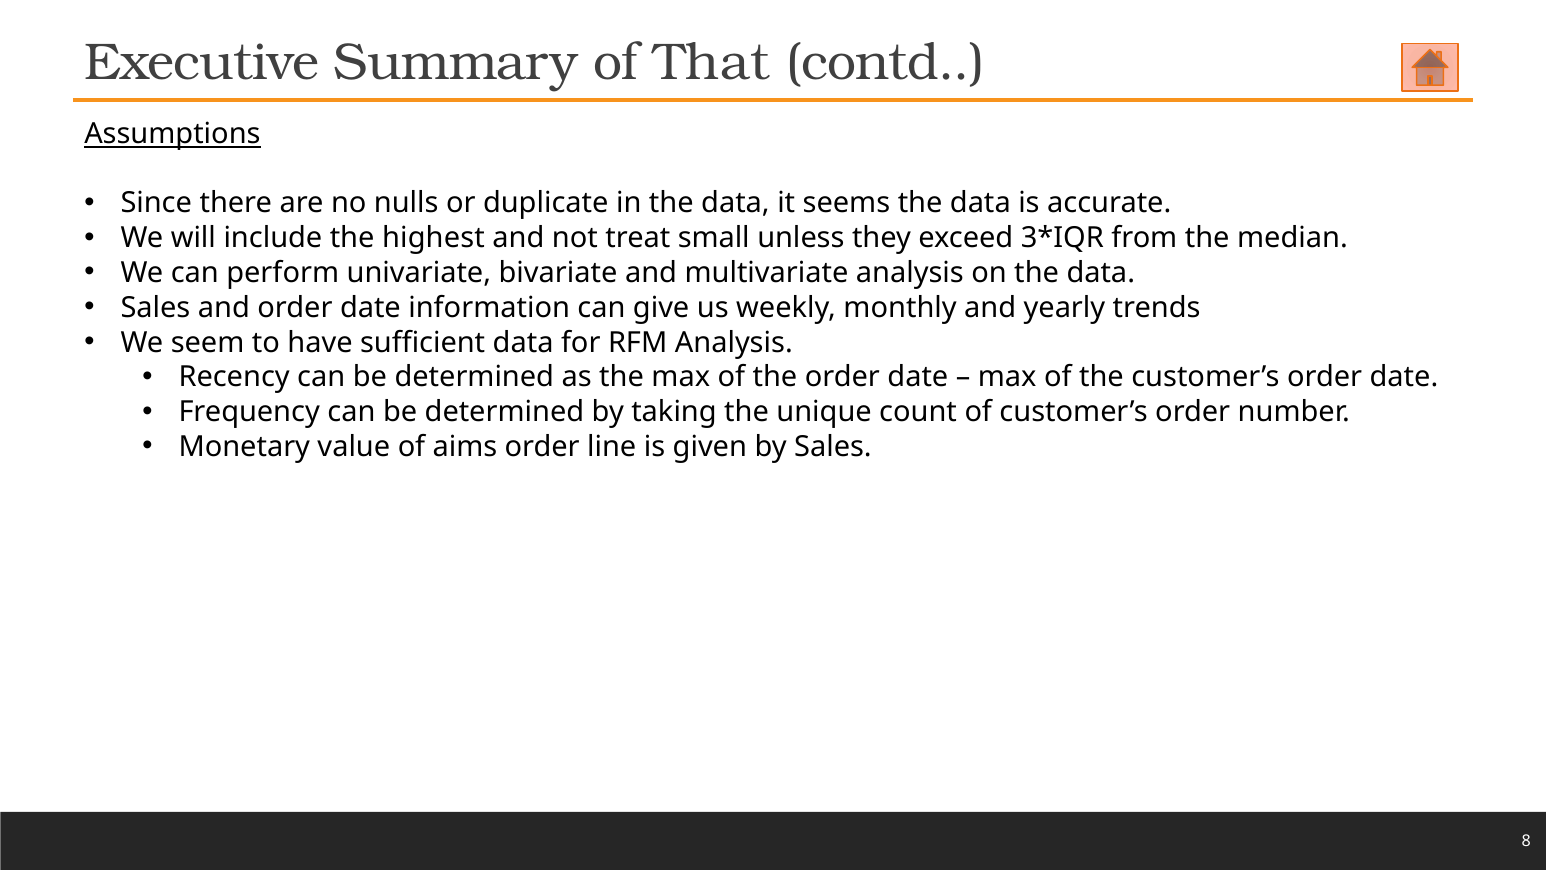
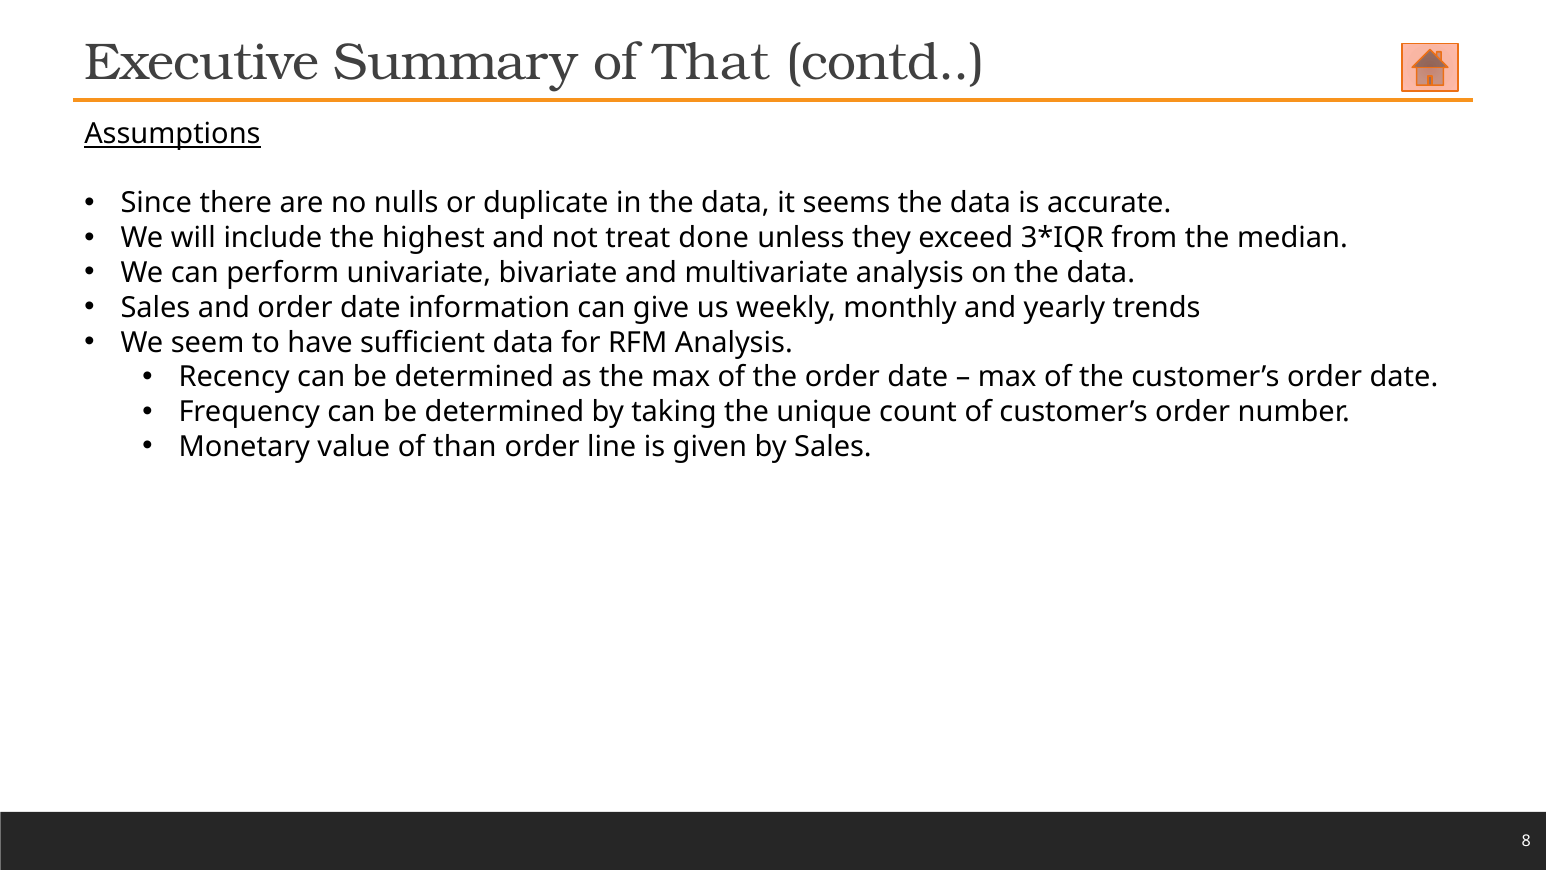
small: small -> done
aims: aims -> than
